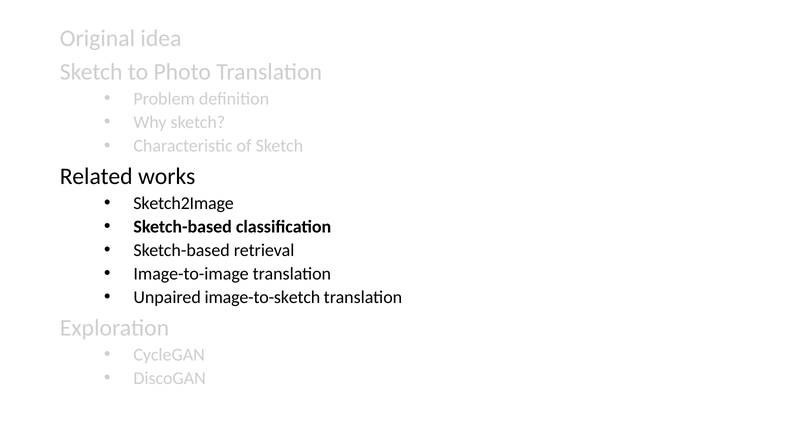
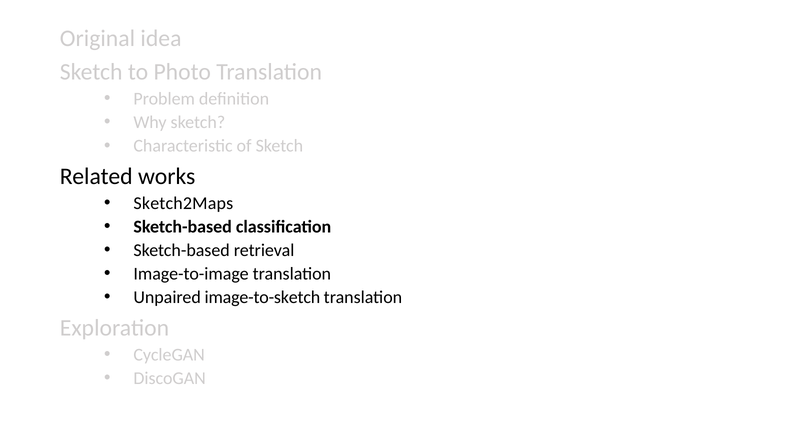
Sketch2Image: Sketch2Image -> Sketch2Maps
